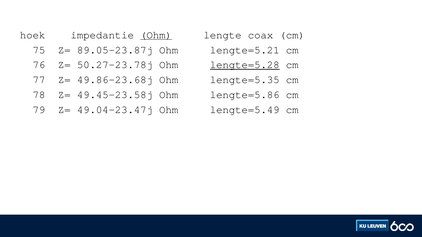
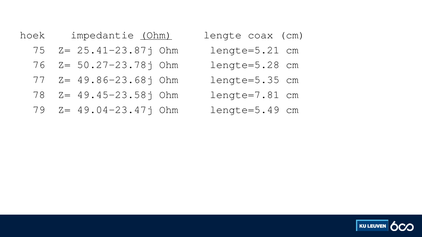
89.05-23.87j: 89.05-23.87j -> 25.41-23.87j
lengte=5.28 underline: present -> none
lengte=5.86: lengte=5.86 -> lengte=7.81
